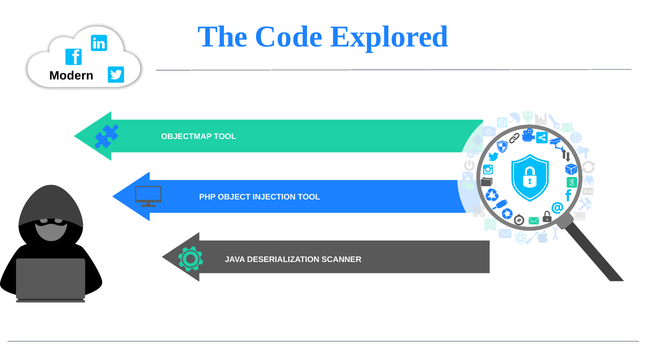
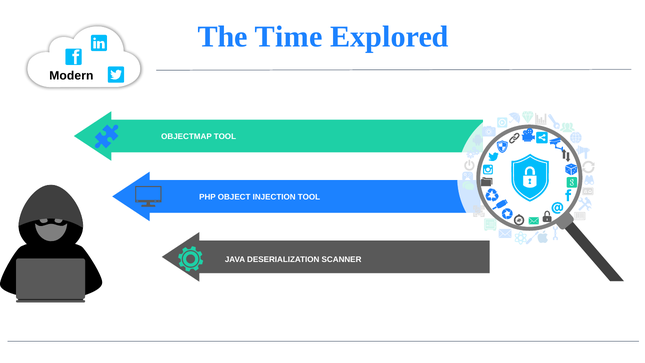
Code: Code -> Time
